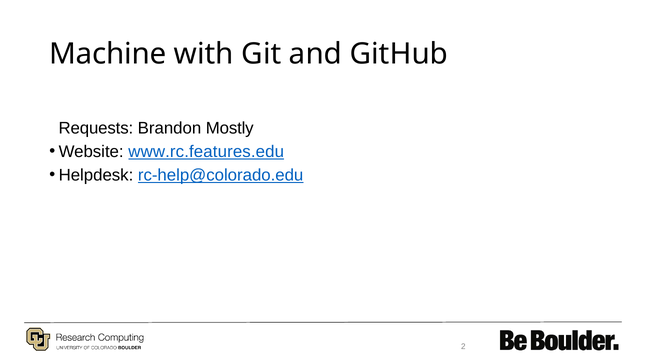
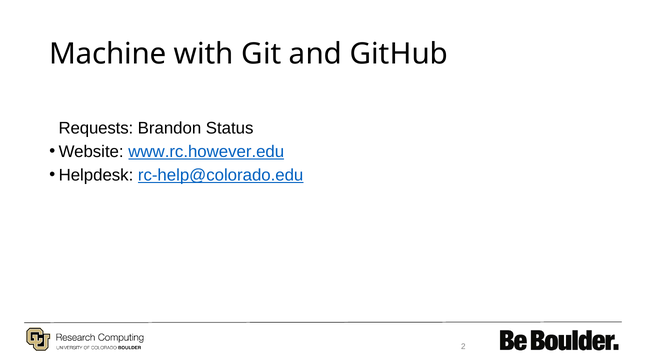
Mostly: Mostly -> Status
www.rc.features.edu: www.rc.features.edu -> www.rc.however.edu
